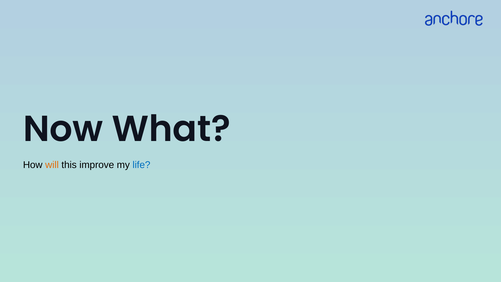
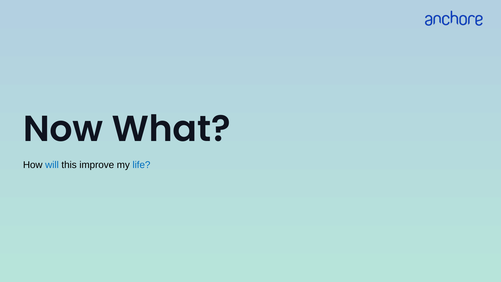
will colour: orange -> blue
